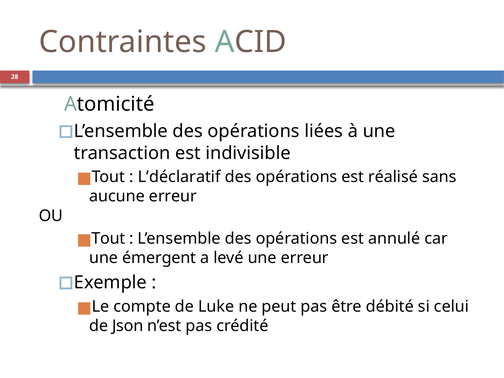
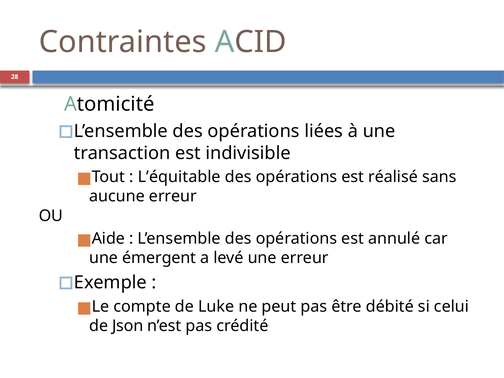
L’déclaratif: L’déclaratif -> L’équitable
Tout at (108, 239): Tout -> Aide
